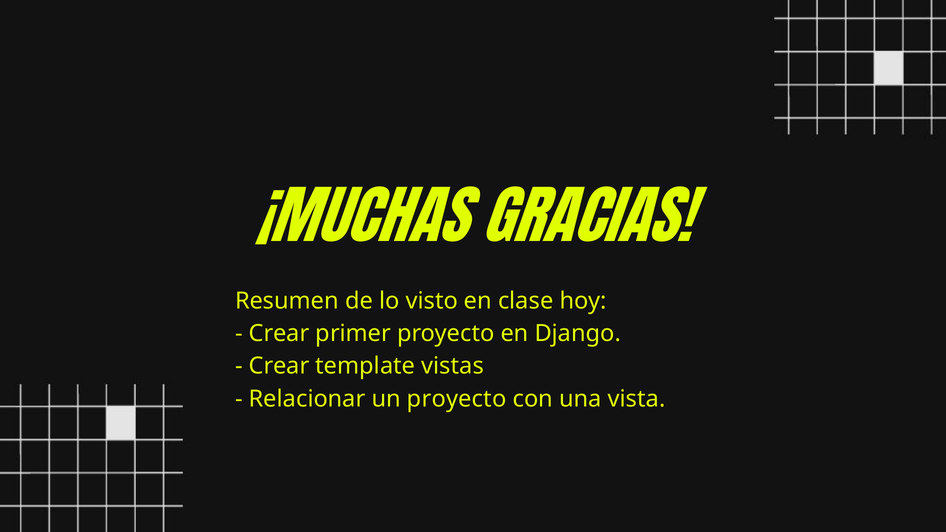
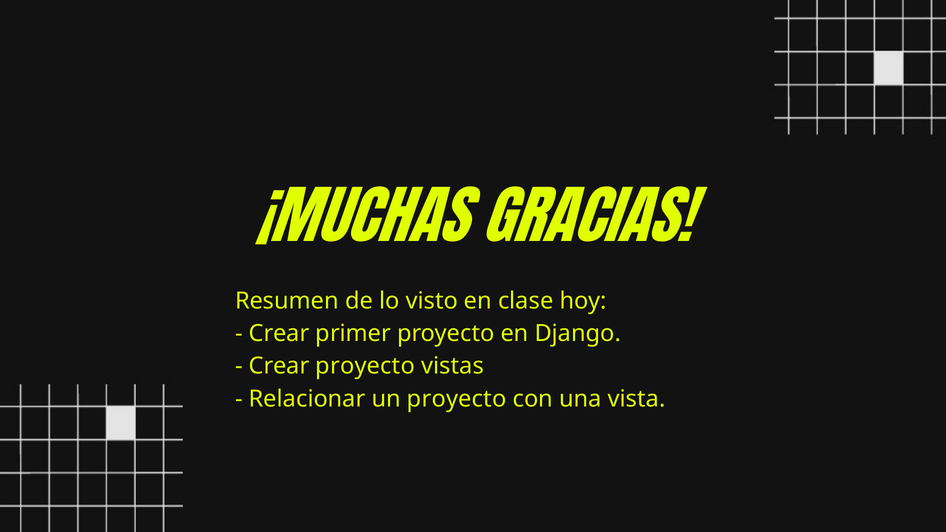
Crear template: template -> proyecto
